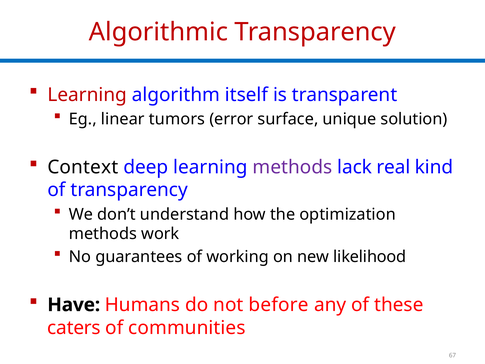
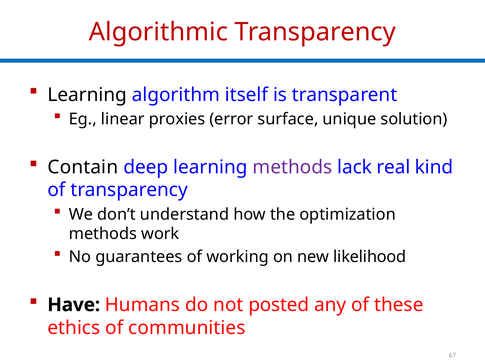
Learning at (87, 95) colour: red -> black
tumors: tumors -> proxies
Context: Context -> Contain
before: before -> posted
caters: caters -> ethics
